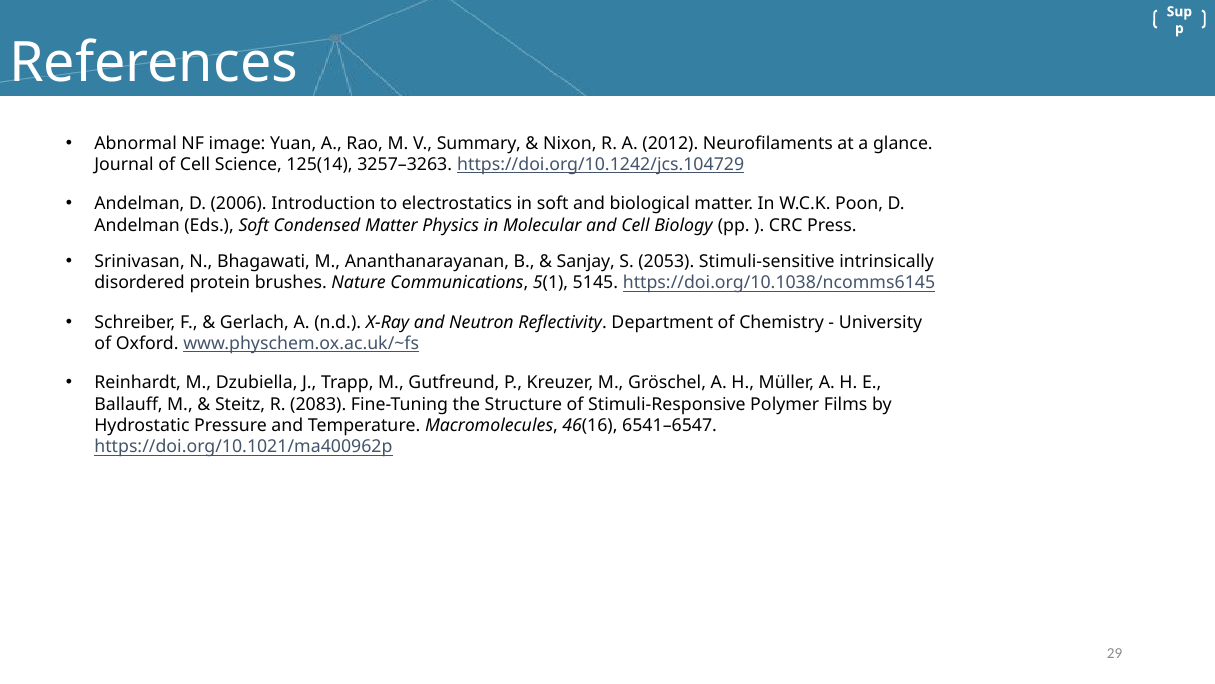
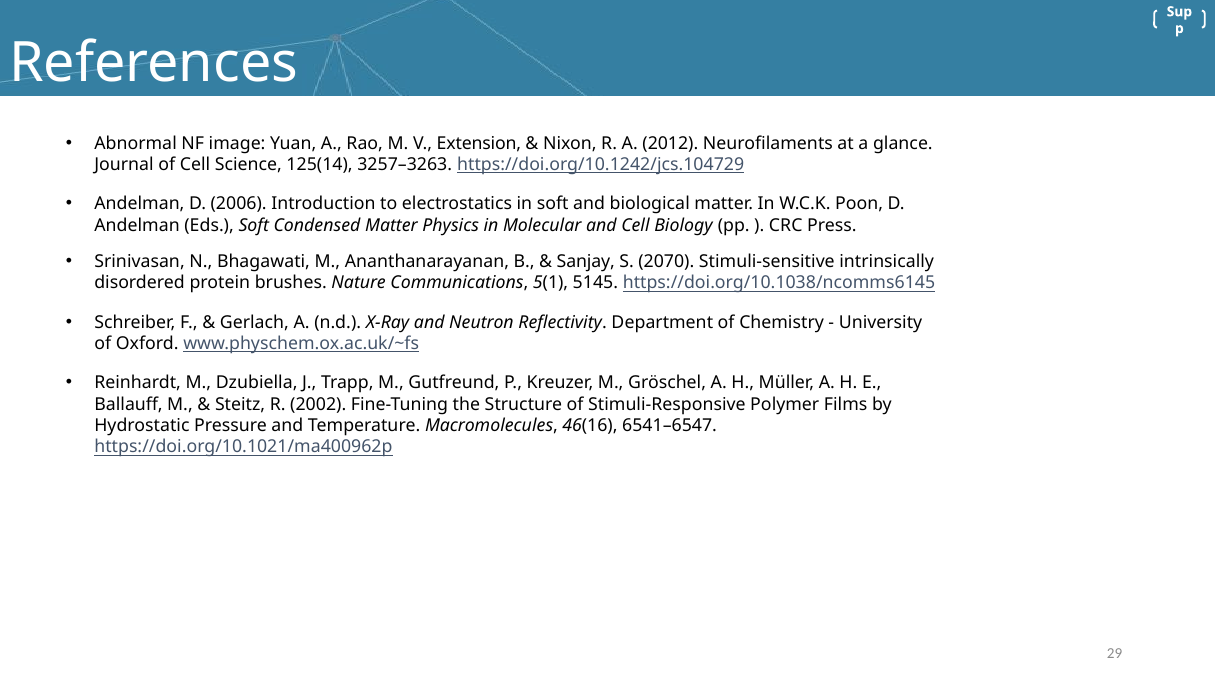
Summary: Summary -> Extension
2053: 2053 -> 2070
2083: 2083 -> 2002
